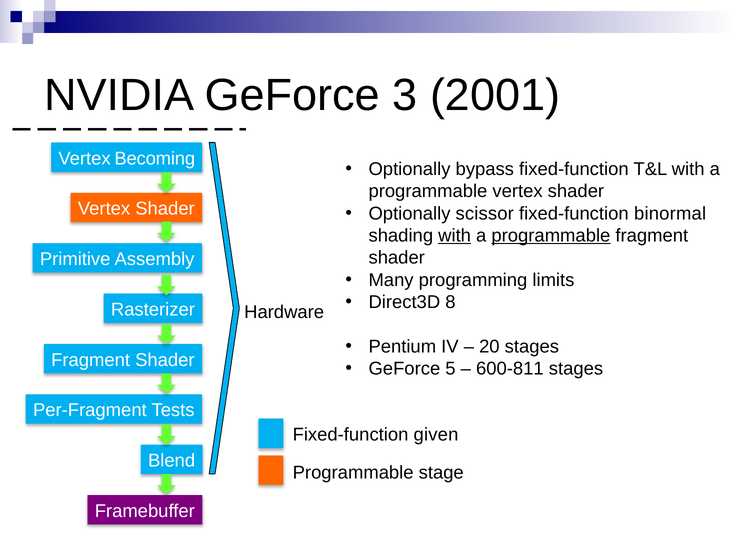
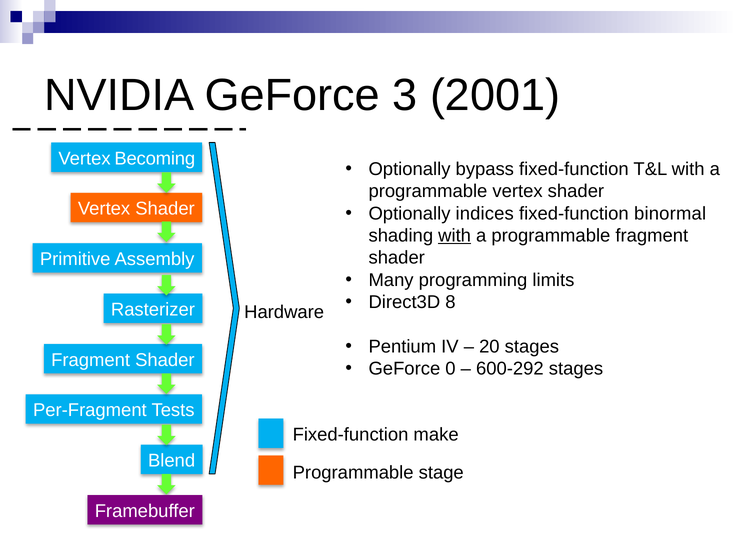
scissor: scissor -> indices
programmable at (551, 235) underline: present -> none
5: 5 -> 0
600-811: 600-811 -> 600-292
given: given -> make
